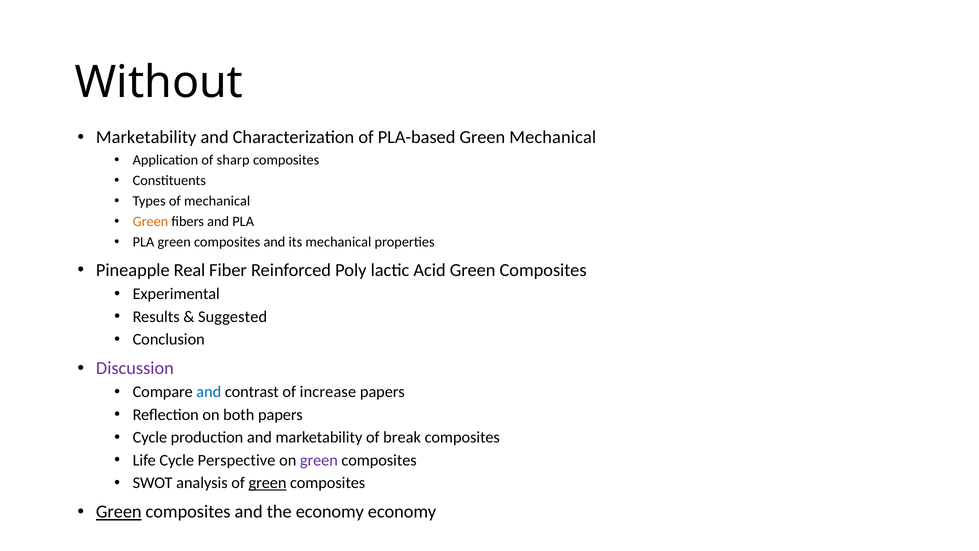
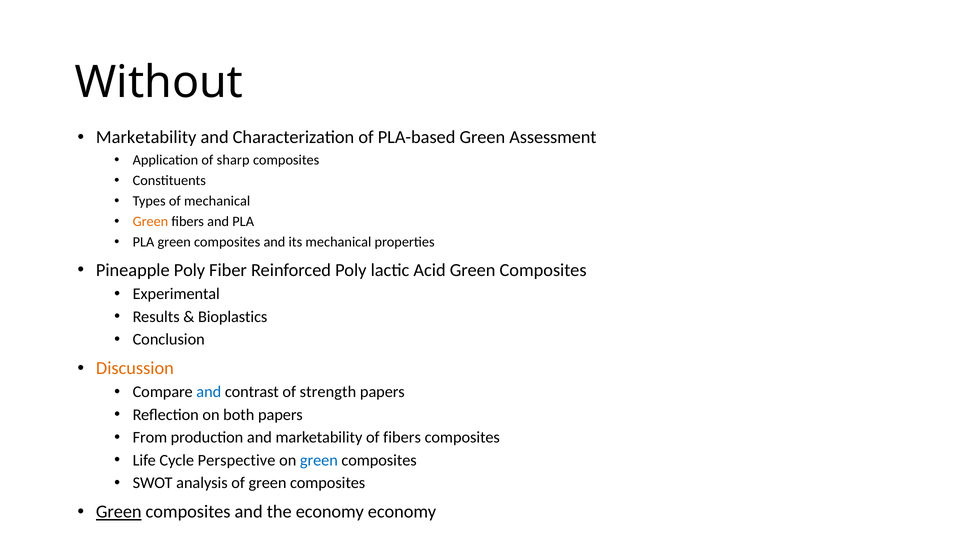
Green Mechanical: Mechanical -> Assessment
Pineapple Real: Real -> Poly
Suggested: Suggested -> Bioplastics
Discussion colour: purple -> orange
increase: increase -> strength
Cycle at (150, 437): Cycle -> From
of break: break -> fibers
green at (319, 460) colour: purple -> blue
green at (267, 483) underline: present -> none
